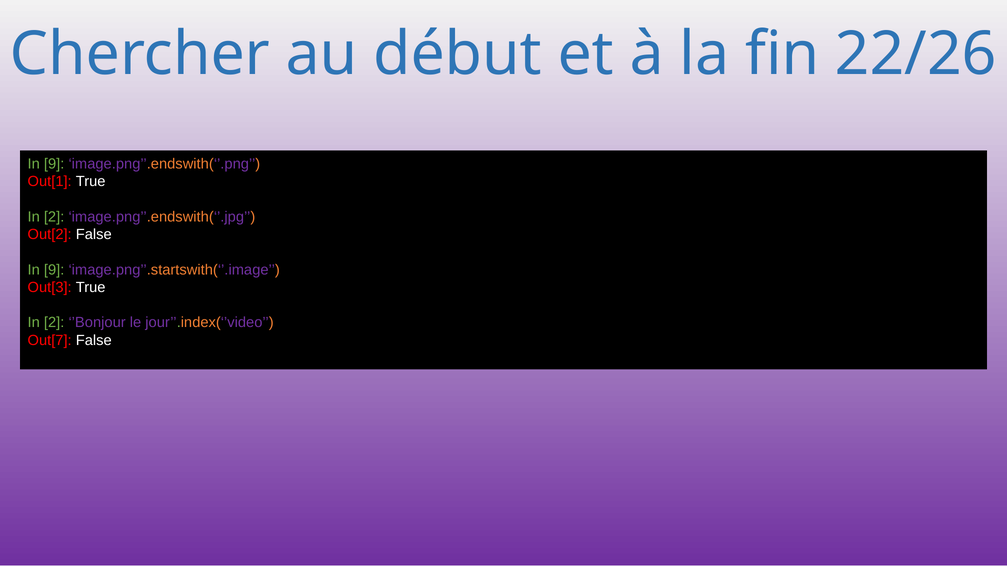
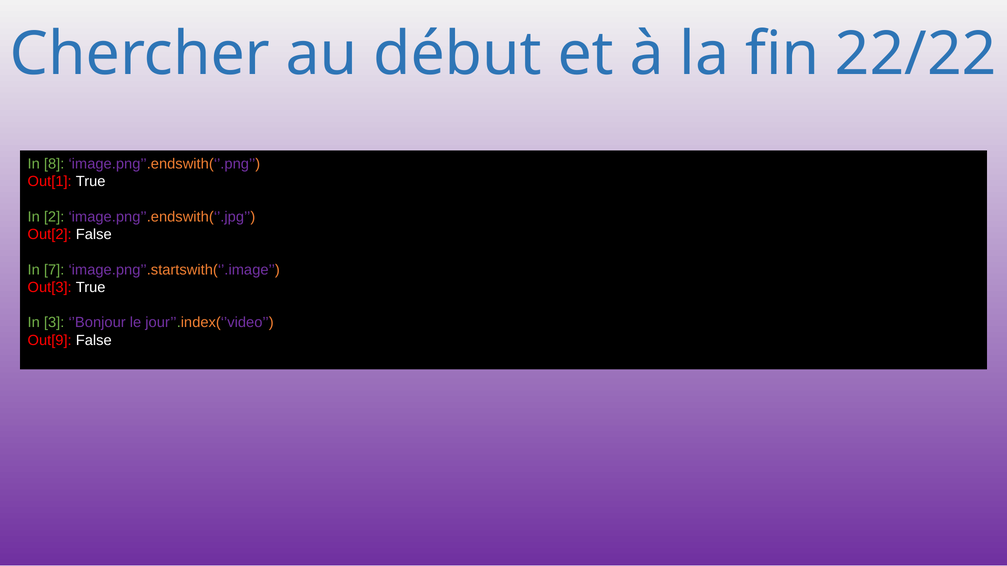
22/26: 22/26 -> 22/22
9 at (54, 164): 9 -> 8
9 at (54, 270): 9 -> 7
2 at (54, 323): 2 -> 3
Out[7: Out[7 -> Out[9
